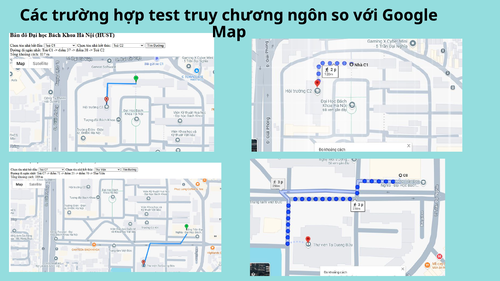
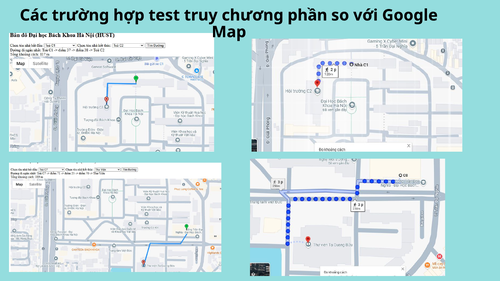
ngôn: ngôn -> phần
